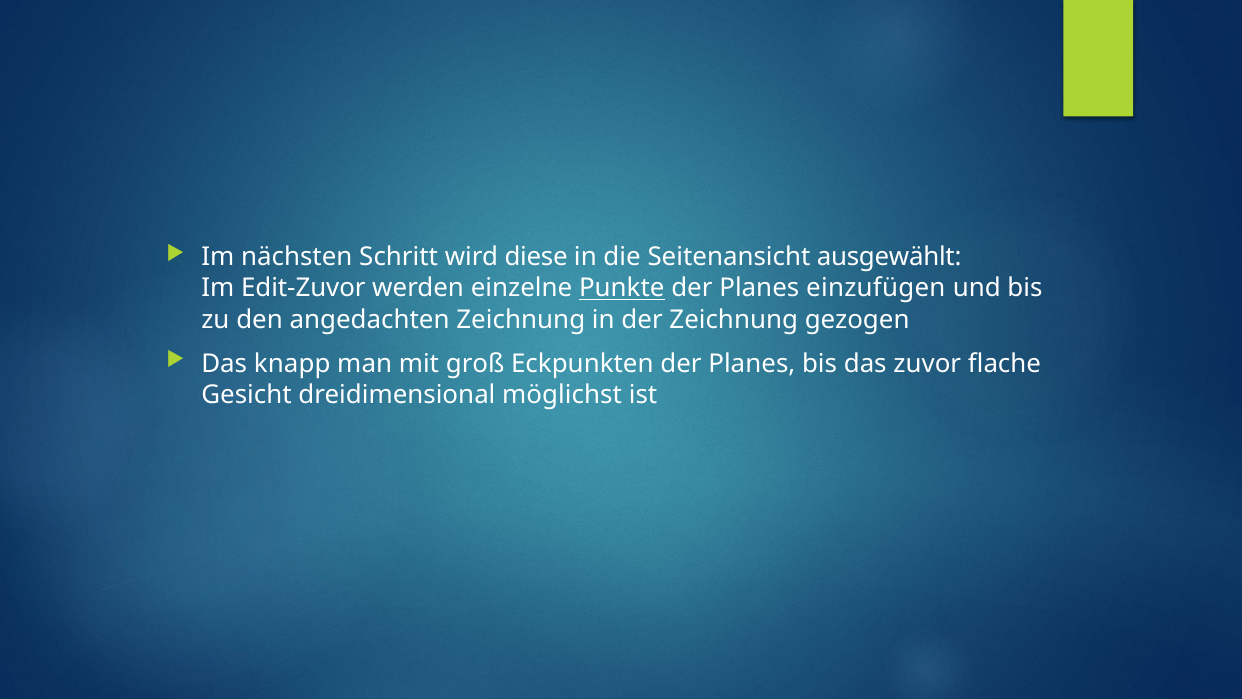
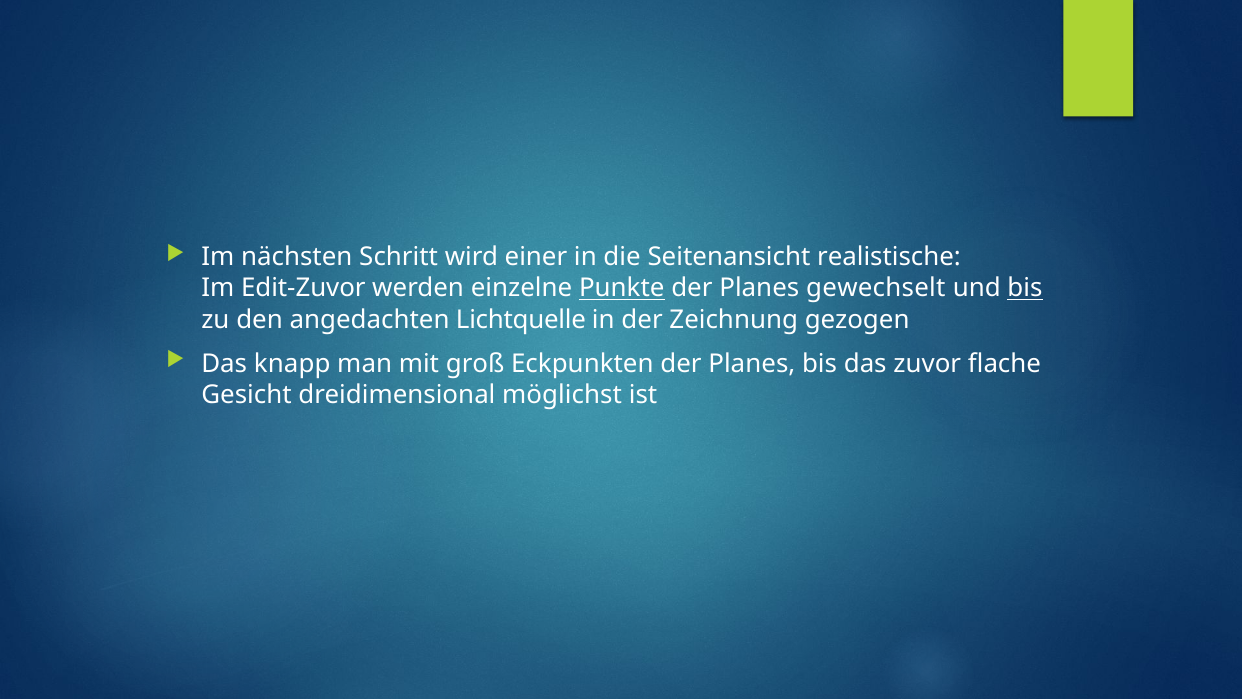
diese: diese -> einer
ausgewählt: ausgewählt -> realistische
einzufügen: einzufügen -> gewechselt
bis at (1025, 288) underline: none -> present
angedachten Zeichnung: Zeichnung -> Lichtquelle
